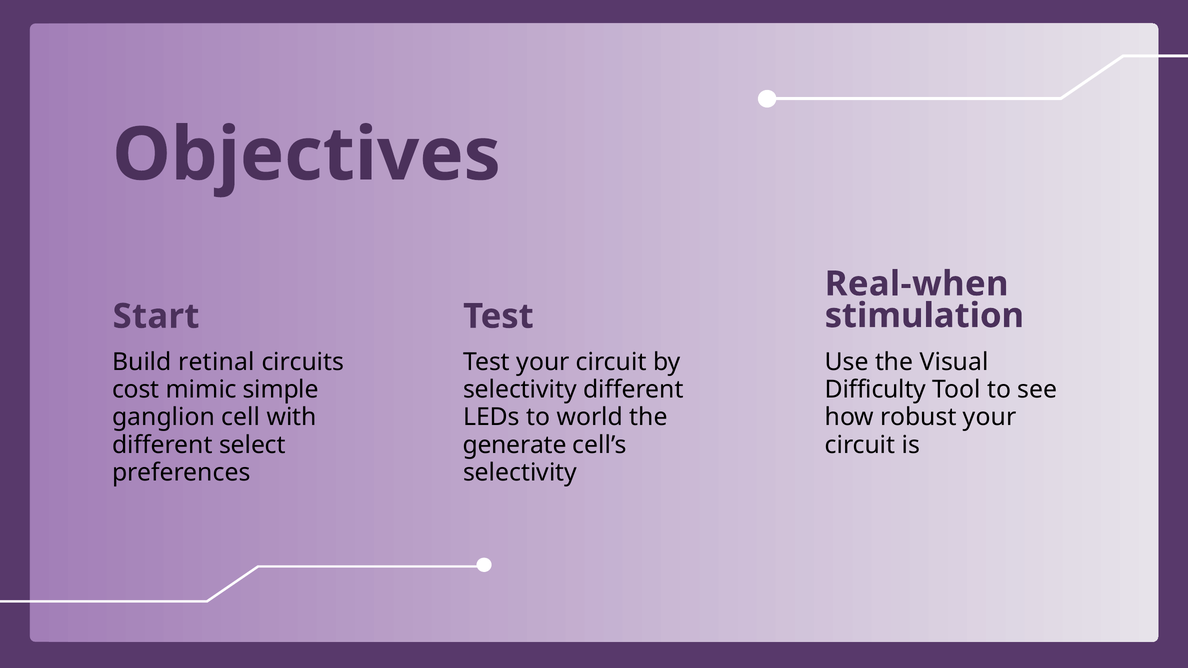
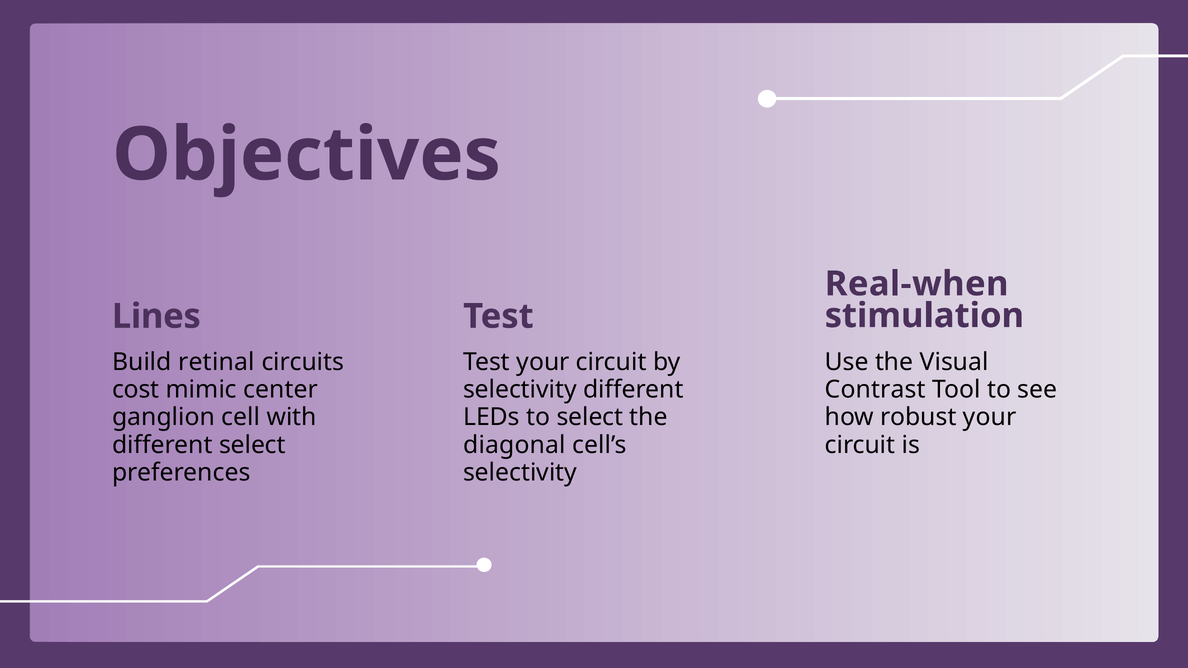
Start: Start -> Lines
simple: simple -> center
Difficulty: Difficulty -> Contrast
to world: world -> select
generate: generate -> diagonal
